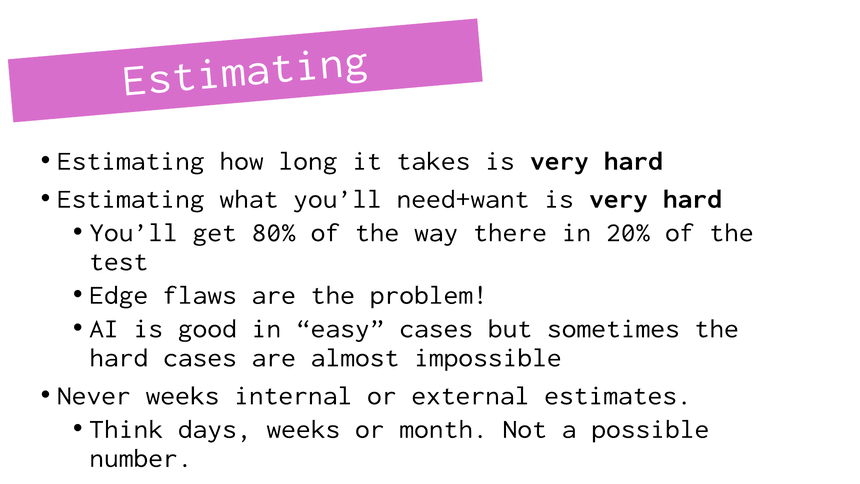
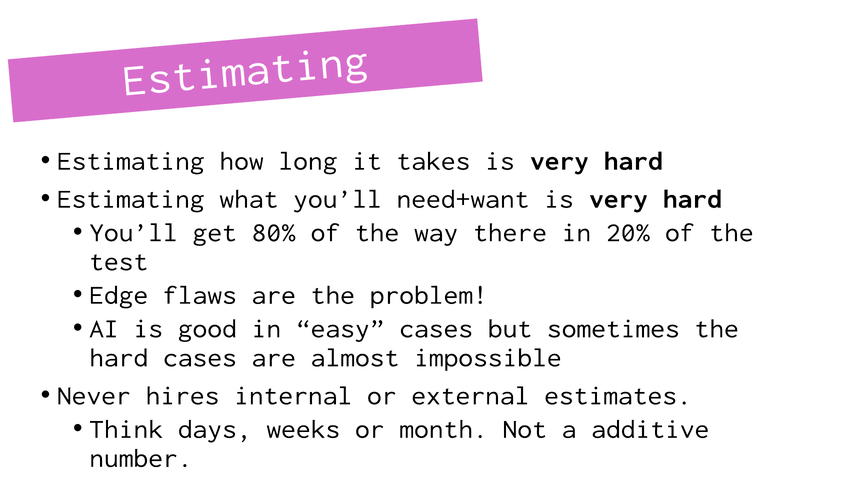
Never weeks: weeks -> hires
possible: possible -> additive
